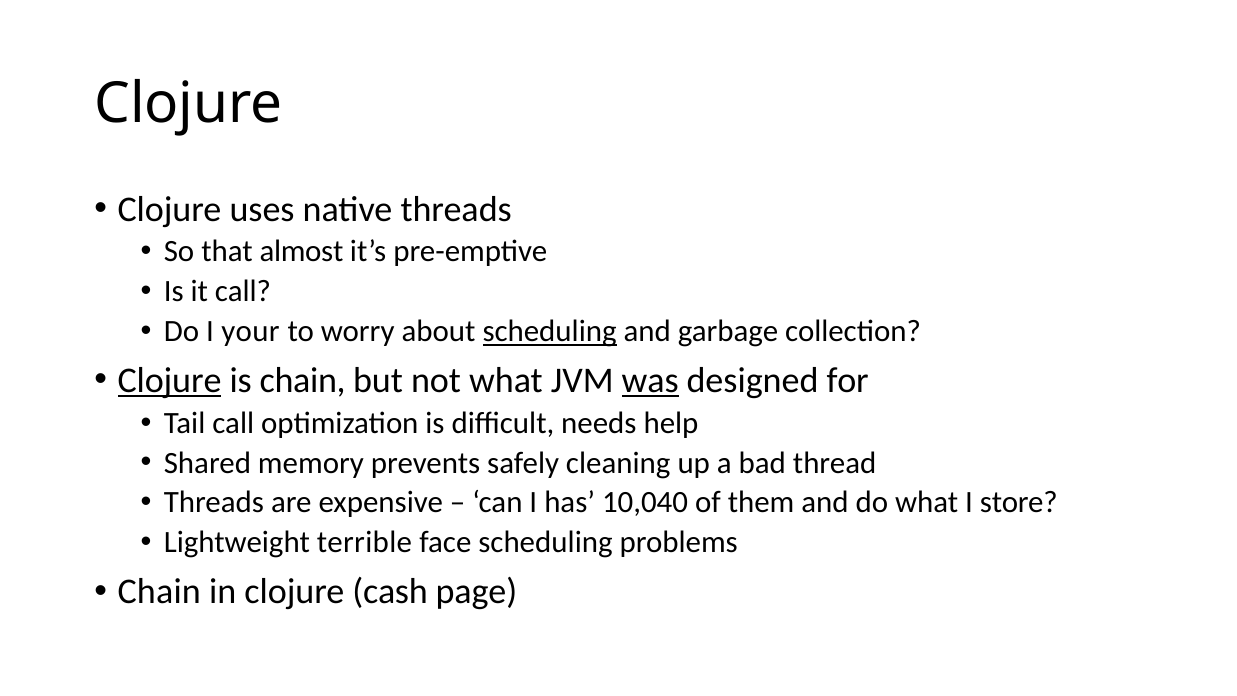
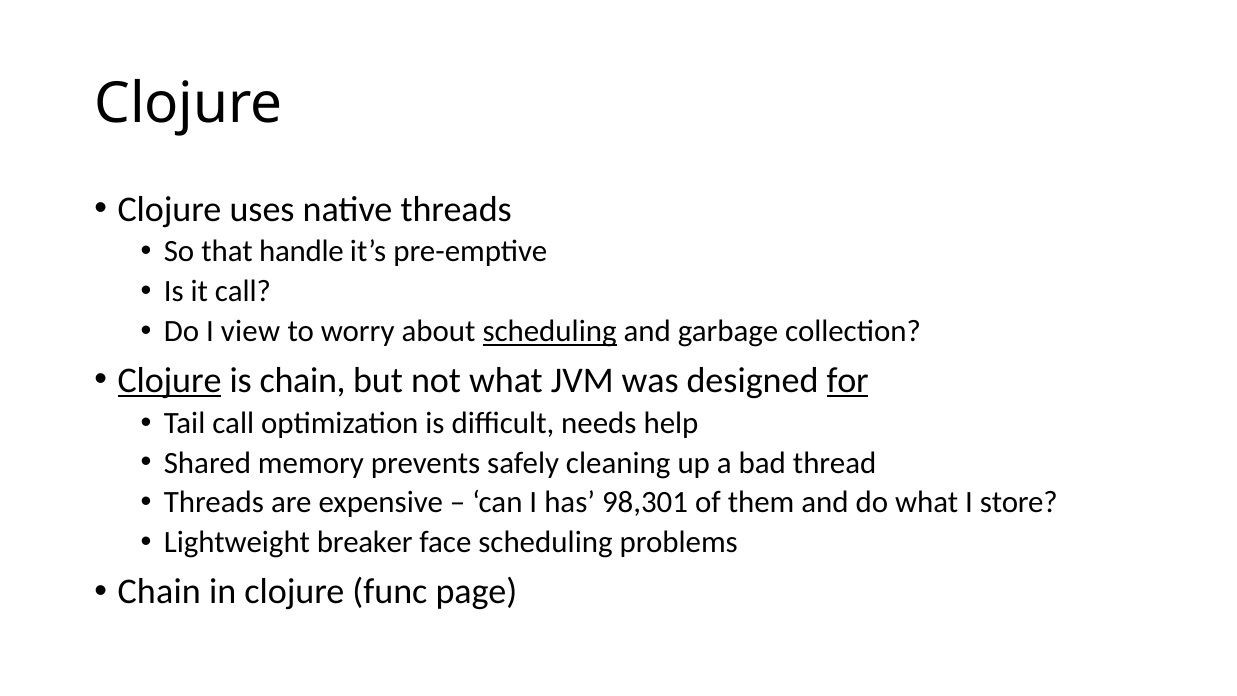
almost: almost -> handle
your: your -> view
was underline: present -> none
for underline: none -> present
10,040: 10,040 -> 98,301
terrible: terrible -> breaker
cash: cash -> func
